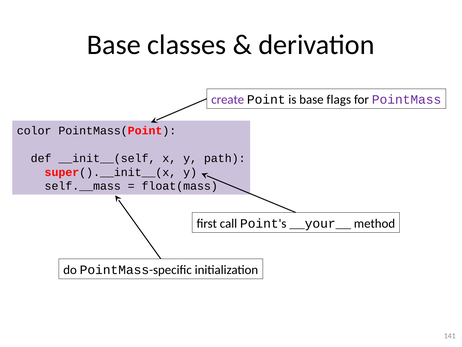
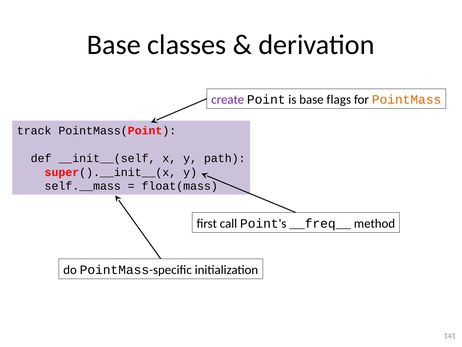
PointMass colour: purple -> orange
color: color -> track
__your__: __your__ -> __freq__
